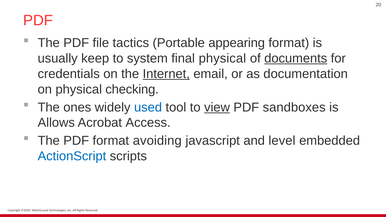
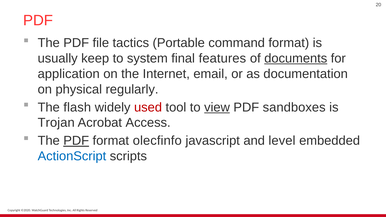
appearing: appearing -> command
final physical: physical -> features
credentials: credentials -> application
Internet underline: present -> none
checking: checking -> regularly
ones: ones -> flash
used colour: blue -> red
Allows: Allows -> Trojan
PDF at (76, 141) underline: none -> present
avoiding: avoiding -> olecfinfo
